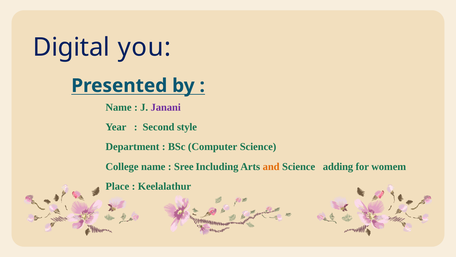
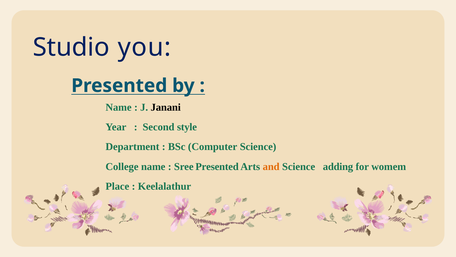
Digital: Digital -> Studio
Janani colour: purple -> black
Sree Including: Including -> Presented
